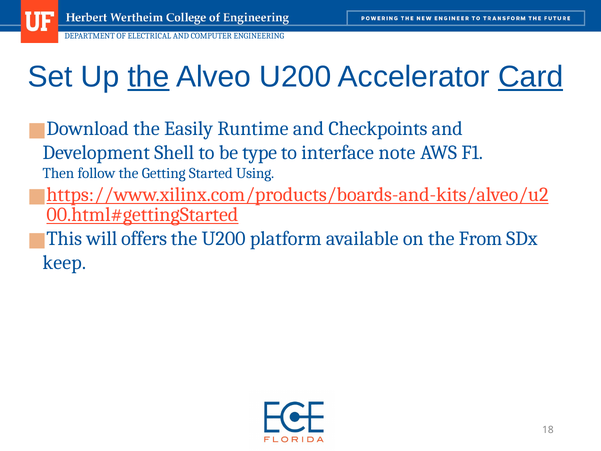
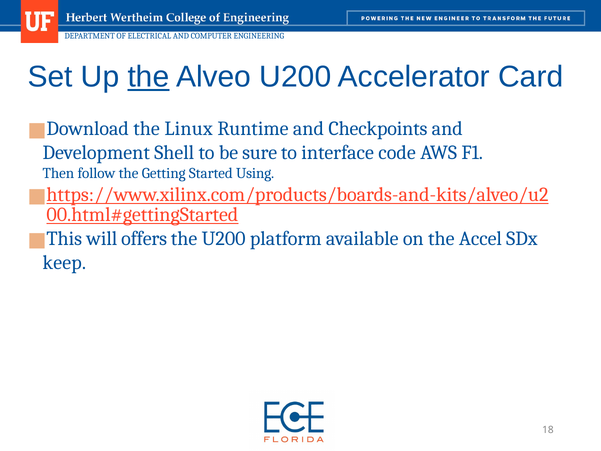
Card underline: present -> none
Easily: Easily -> Linux
type: type -> sure
note: note -> code
From: From -> Accel
